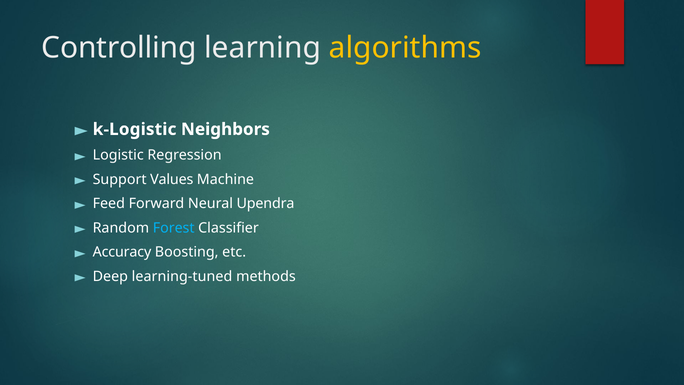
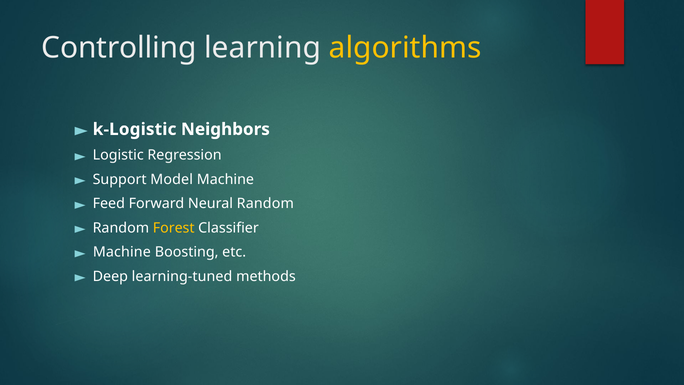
Values: Values -> Model
Neural Upendra: Upendra -> Random
Forest colour: light blue -> yellow
Accuracy at (122, 252): Accuracy -> Machine
